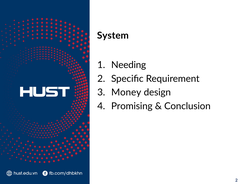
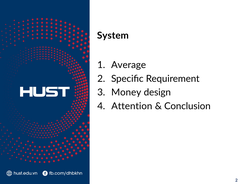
Needing: Needing -> Average
Promising: Promising -> Attention
